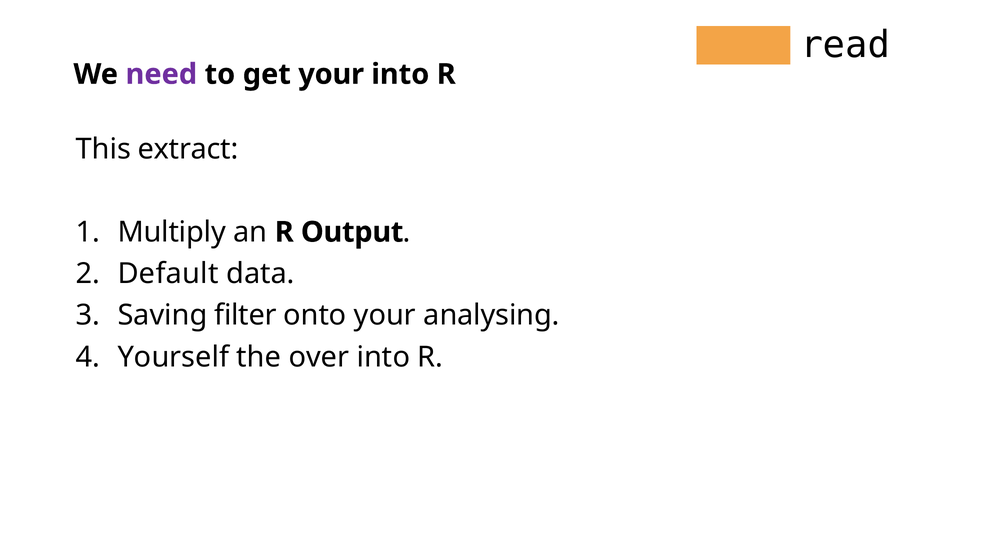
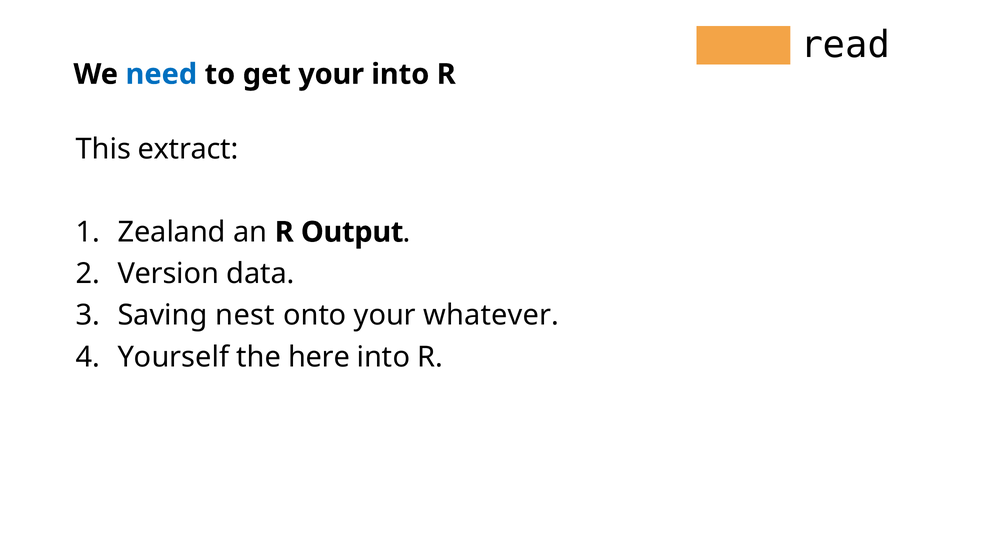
need colour: purple -> blue
Multiply: Multiply -> Zealand
Default: Default -> Version
filter: filter -> nest
analysing: analysing -> whatever
over: over -> here
